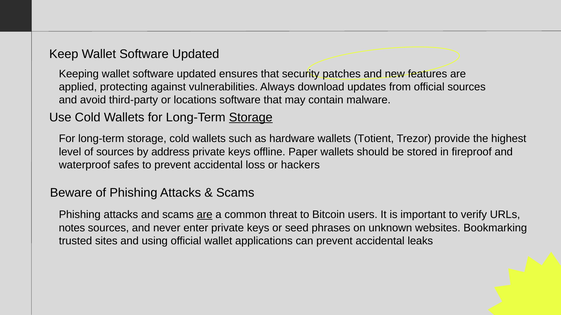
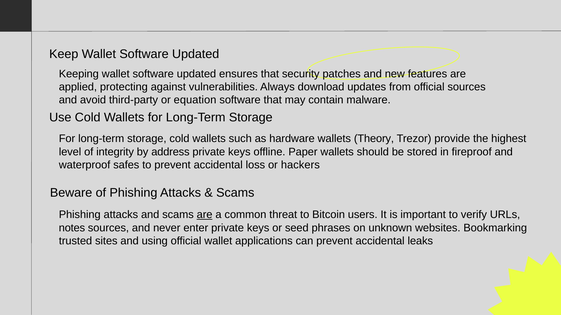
locations: locations -> equation
Storage at (251, 118) underline: present -> none
Totient: Totient -> Theory
of sources: sources -> integrity
